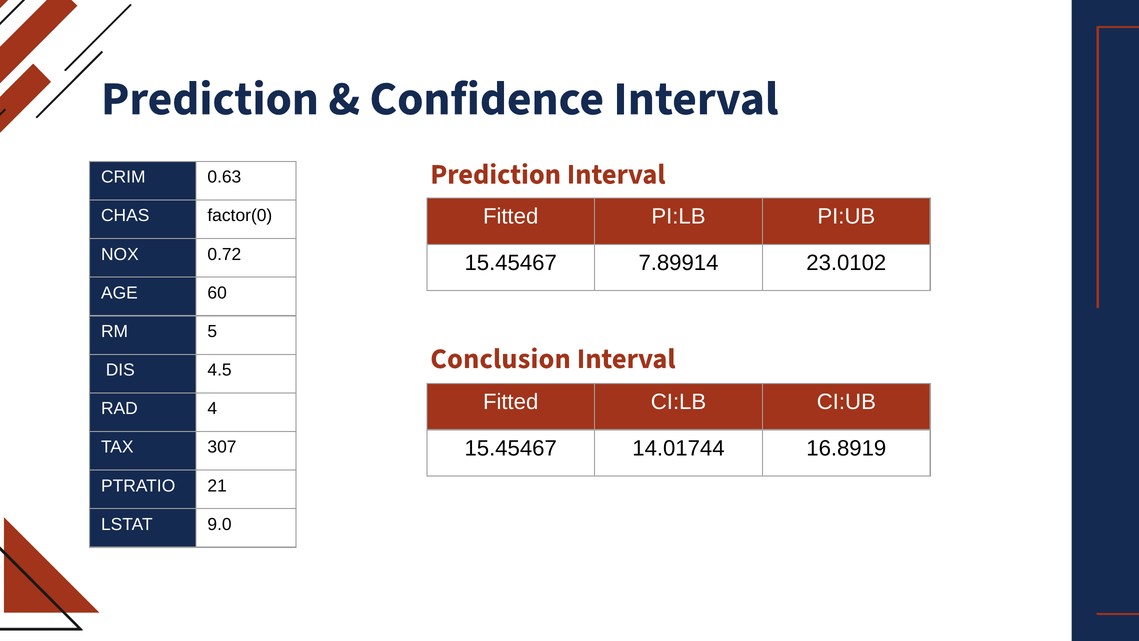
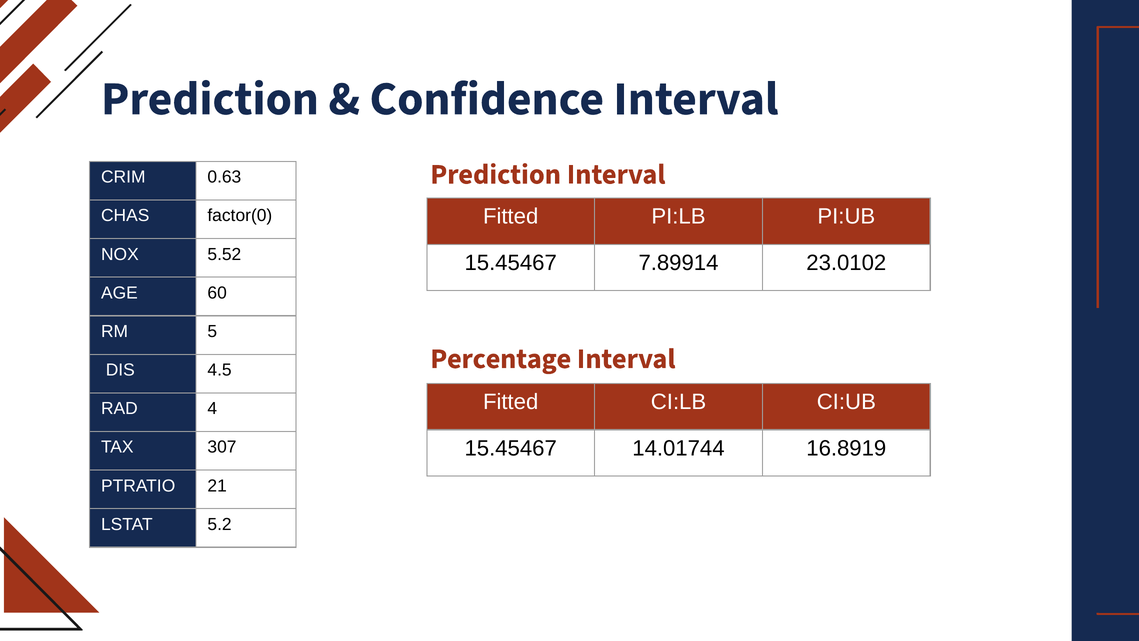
0.72: 0.72 -> 5.52
Conclusion: Conclusion -> Percentage
9.0: 9.0 -> 5.2
